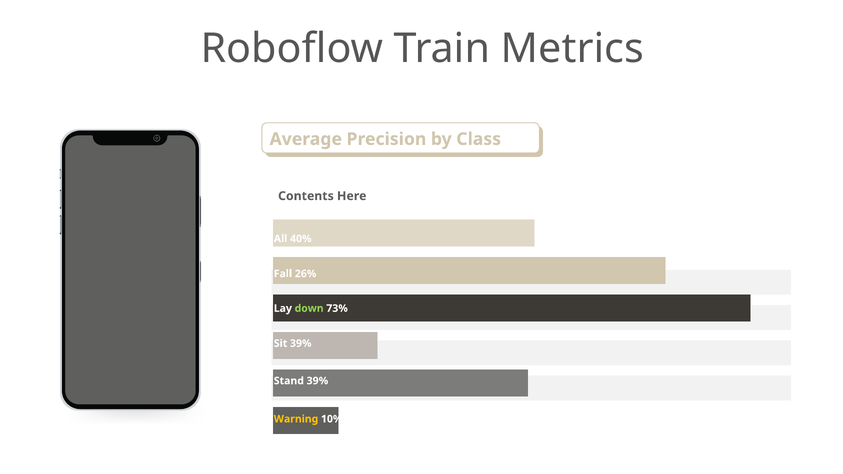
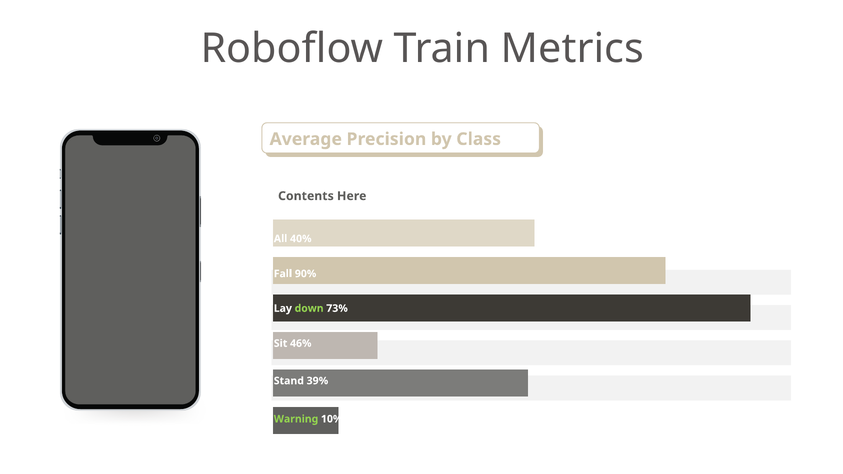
26%: 26% -> 90%
Sit 39%: 39% -> 46%
Warning colour: yellow -> light green
